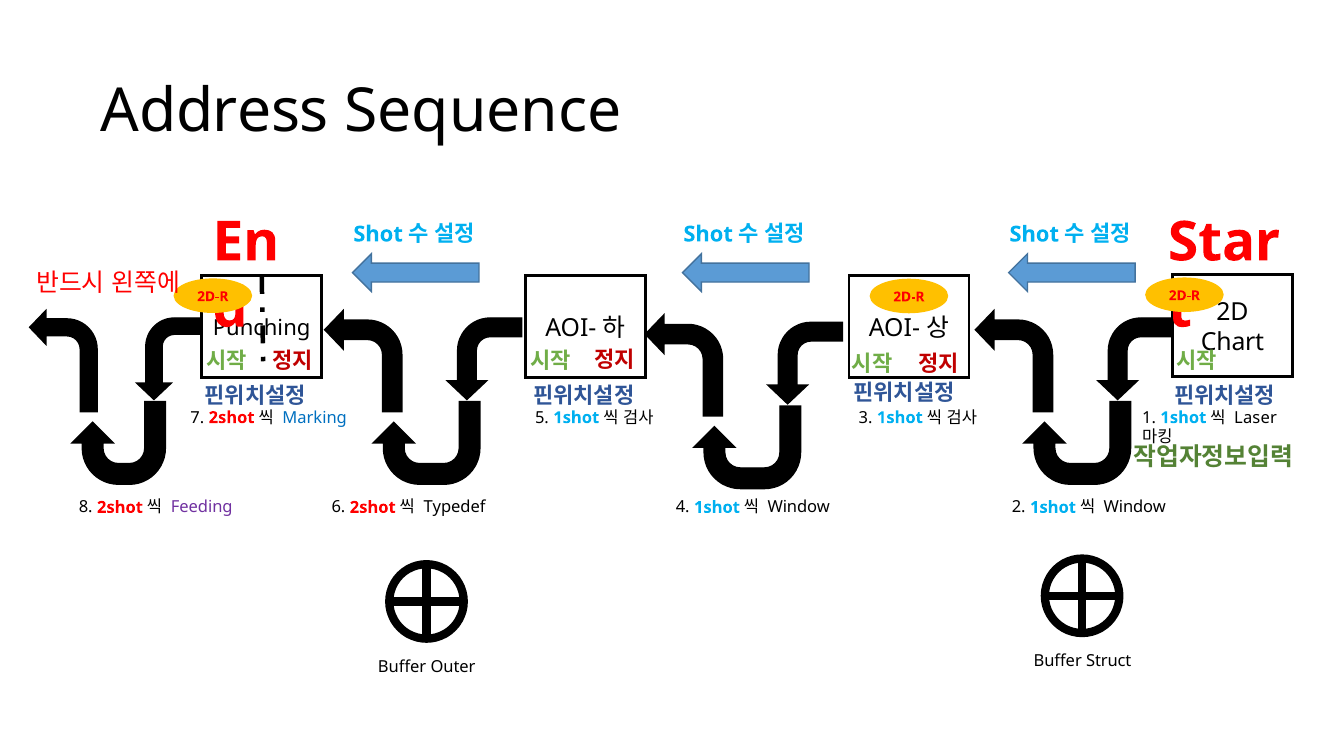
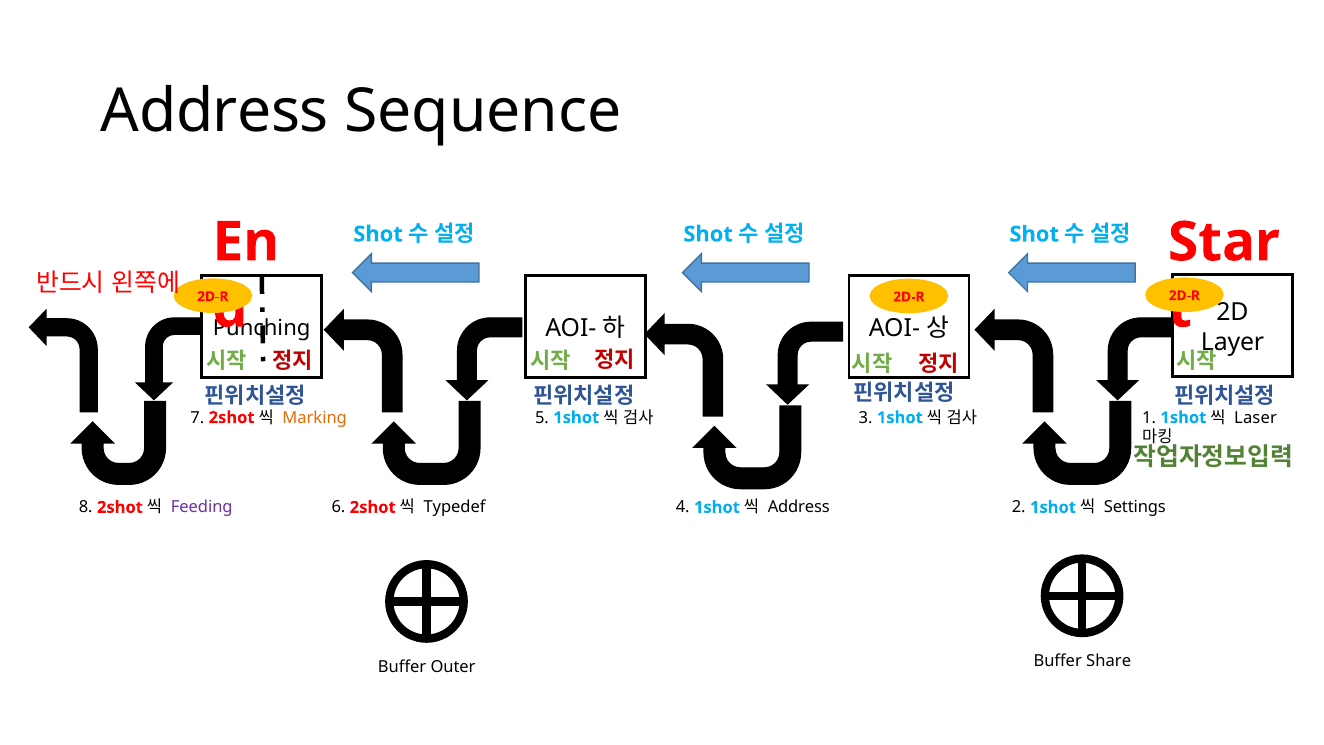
Chart: Chart -> Layer
Marking colour: blue -> orange
Window at (799, 507): Window -> Address
Window at (1135, 507): Window -> Settings
Struct: Struct -> Share
